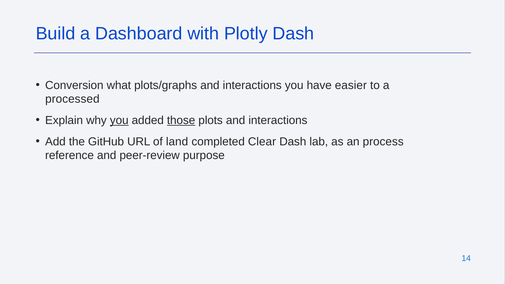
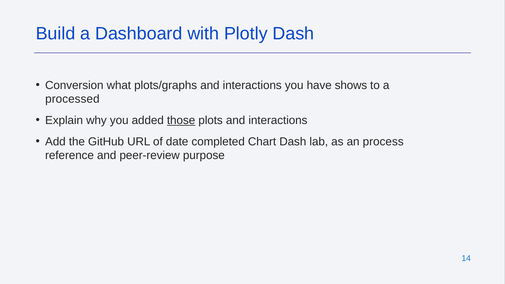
easier: easier -> shows
you at (119, 120) underline: present -> none
land: land -> date
Clear: Clear -> Chart
